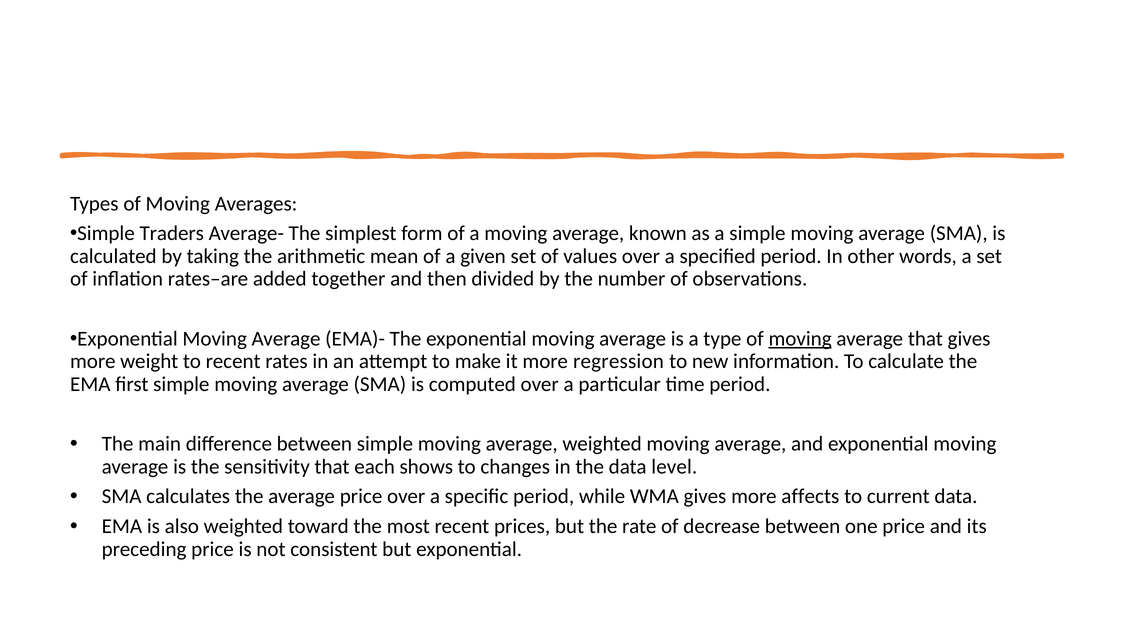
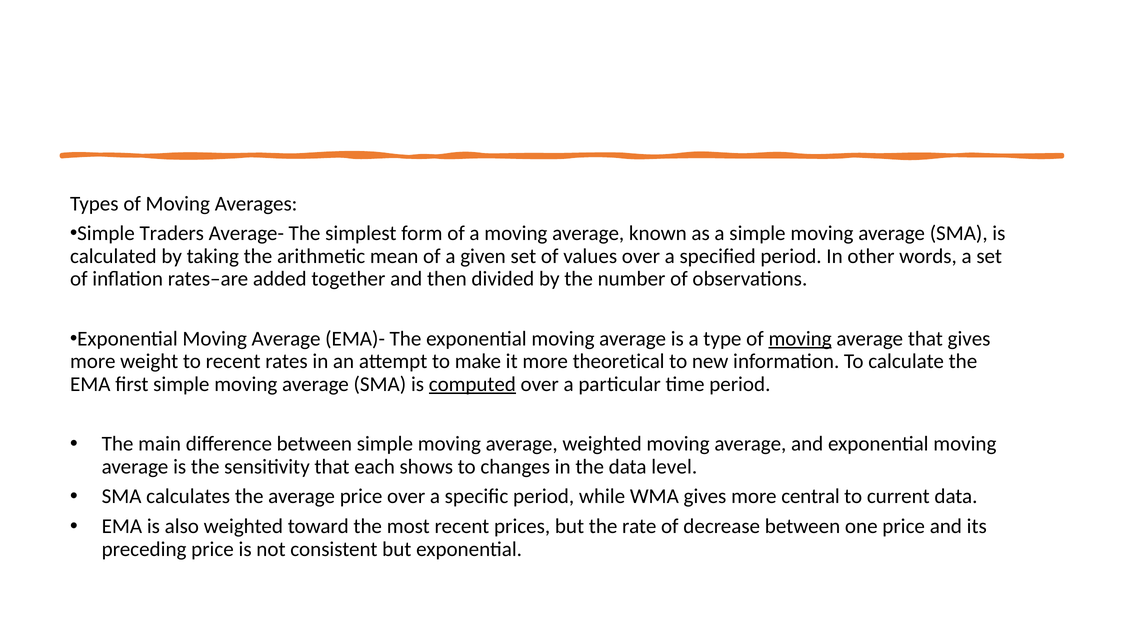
regression: regression -> theoretical
computed underline: none -> present
affects: affects -> central
